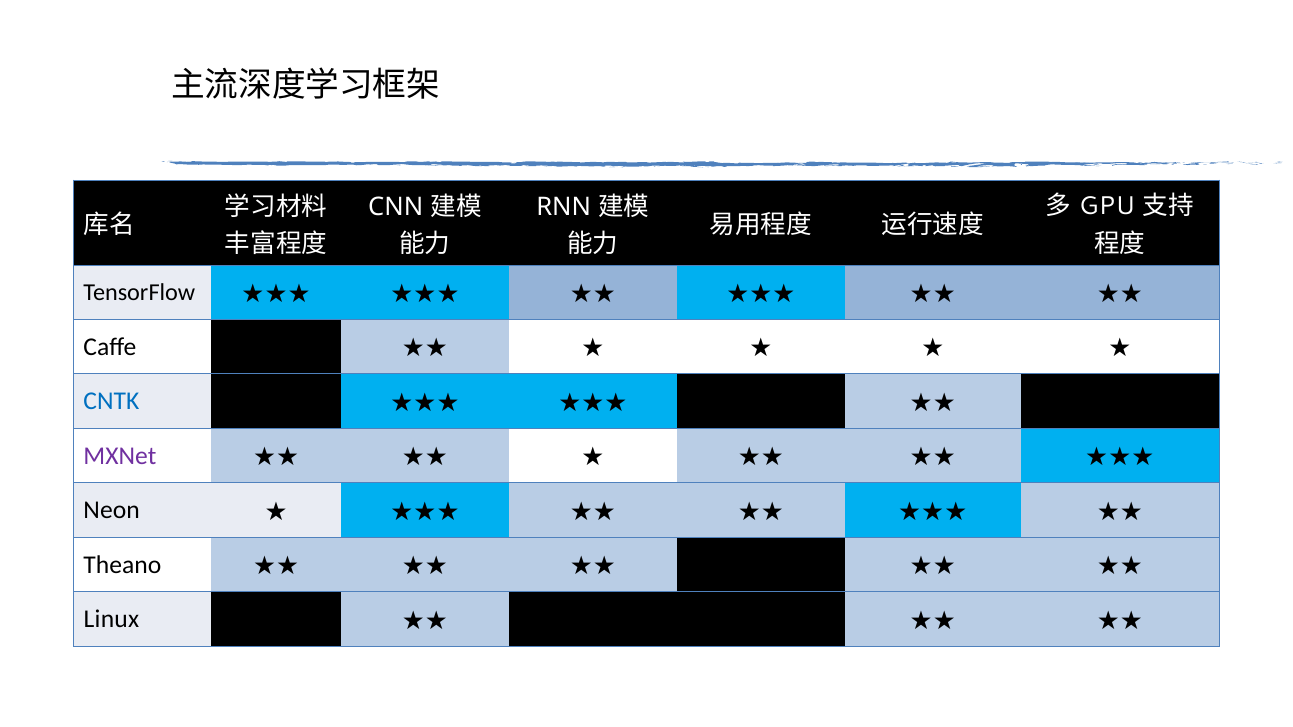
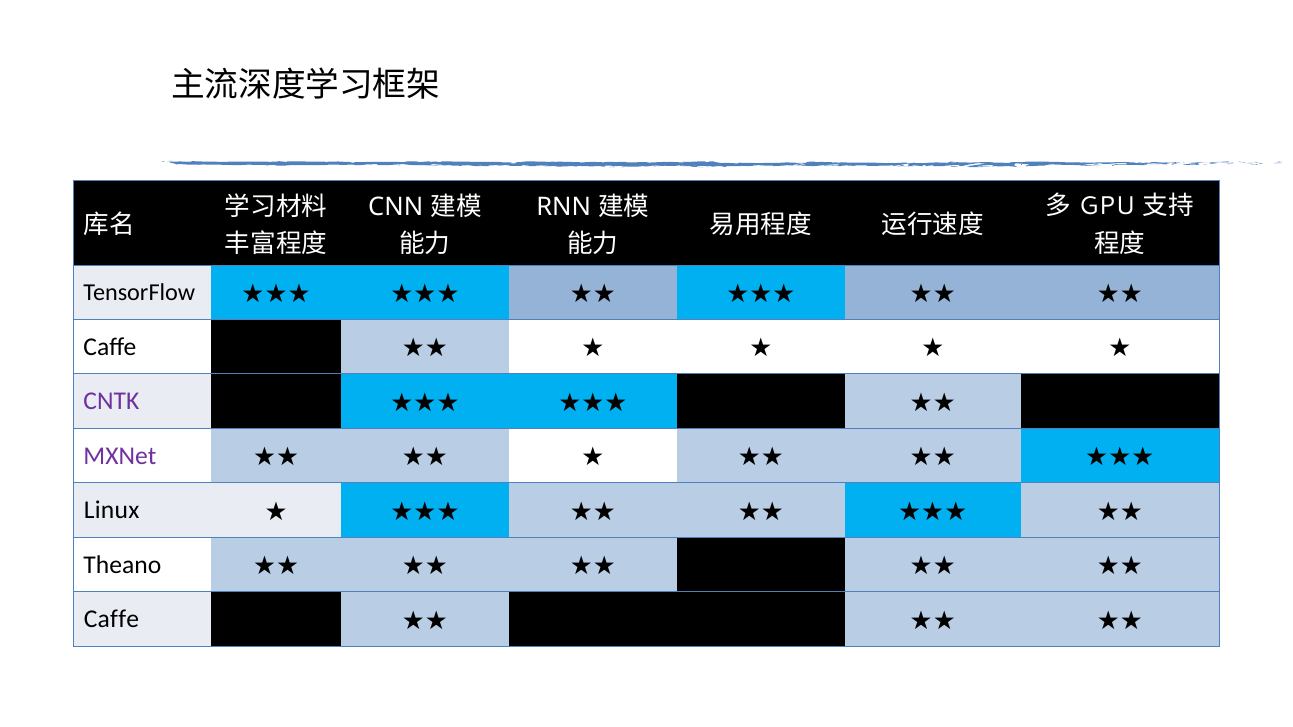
CNTK colour: blue -> purple
Neon: Neon -> Linux
Linux at (111, 620): Linux -> Caffe
